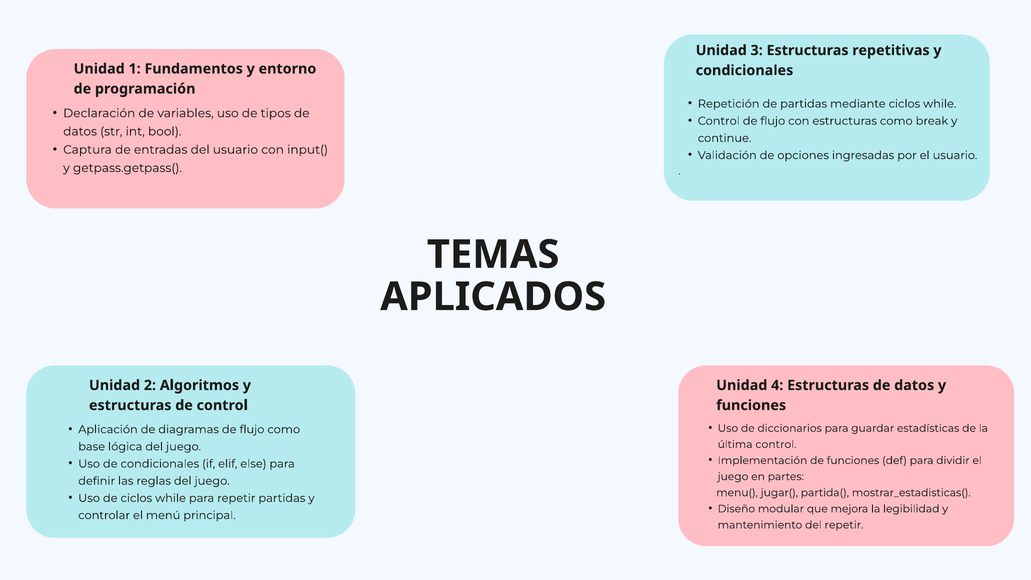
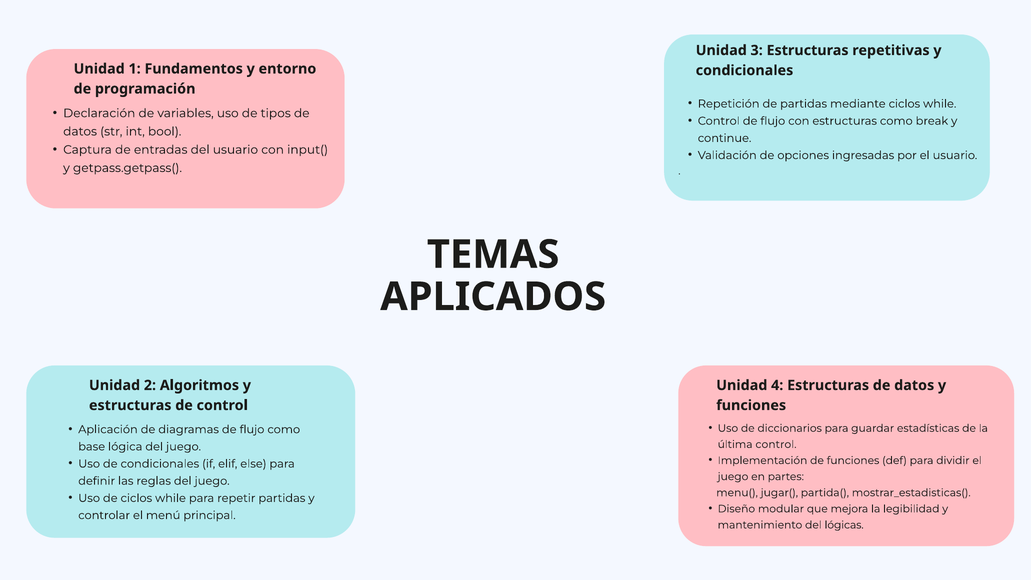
del repetir: repetir -> lógicas
